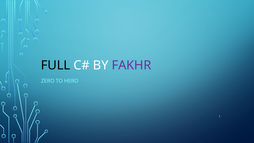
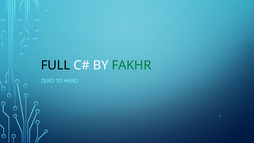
FAKHR colour: purple -> green
